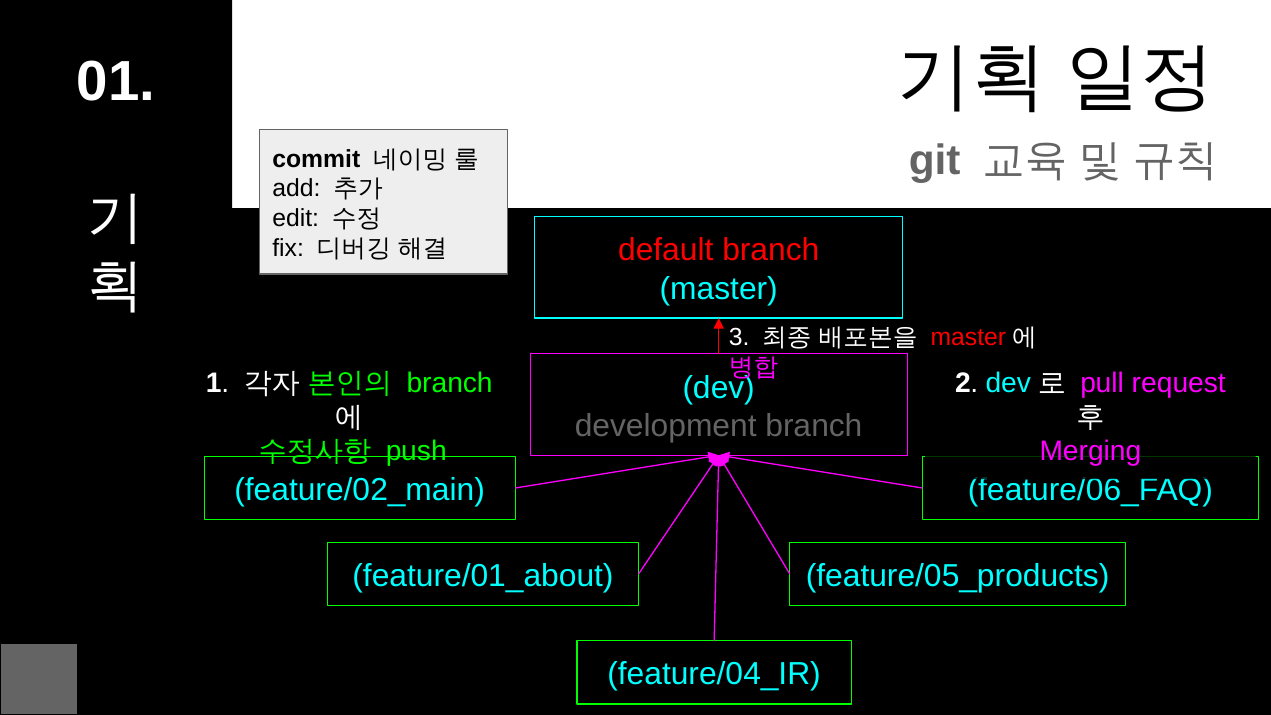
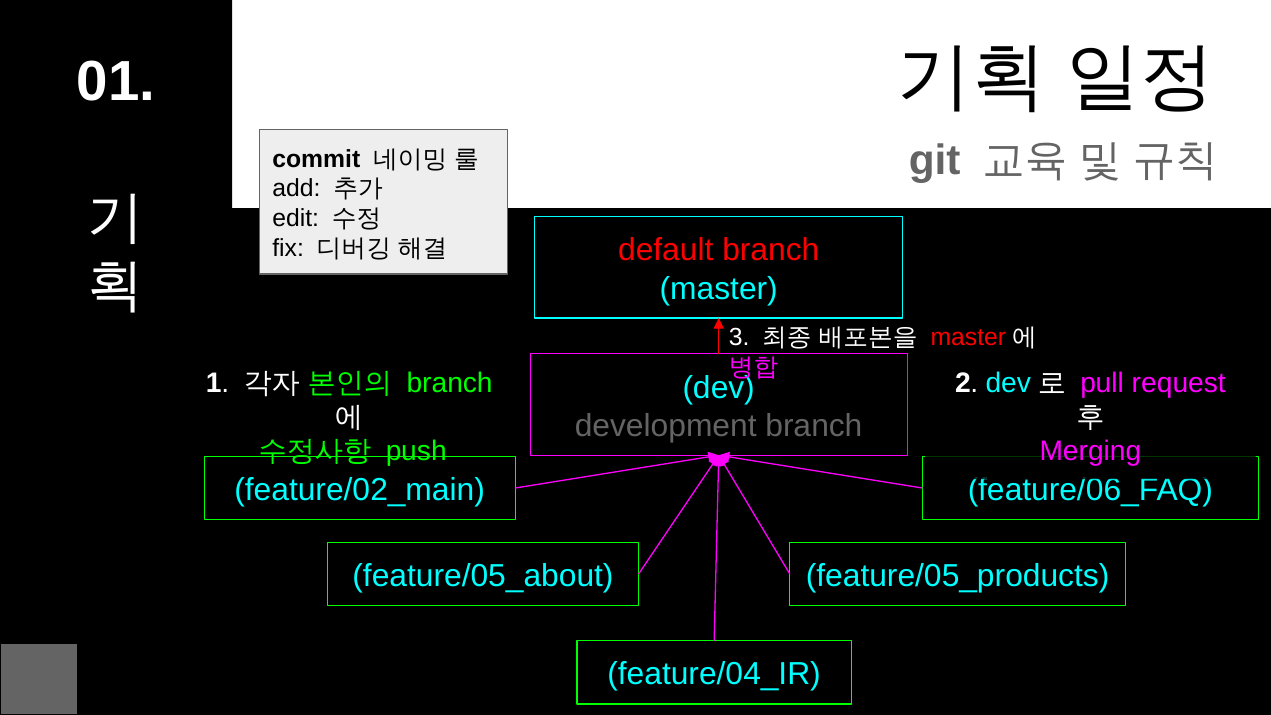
feature/01_about: feature/01_about -> feature/05_about
